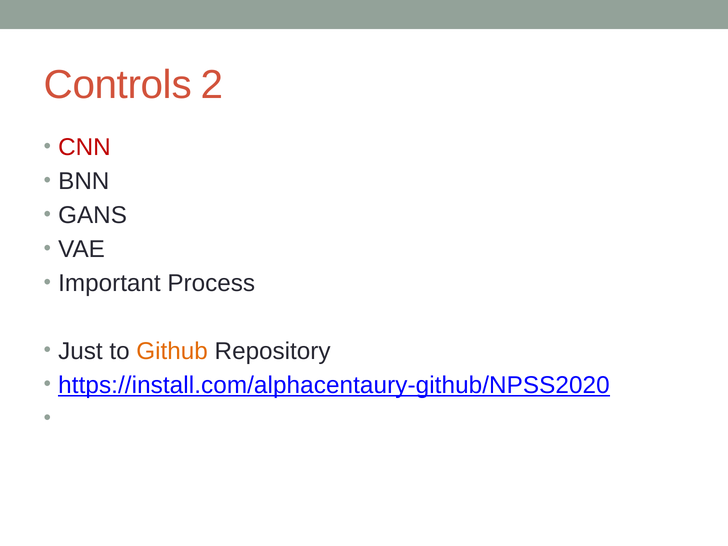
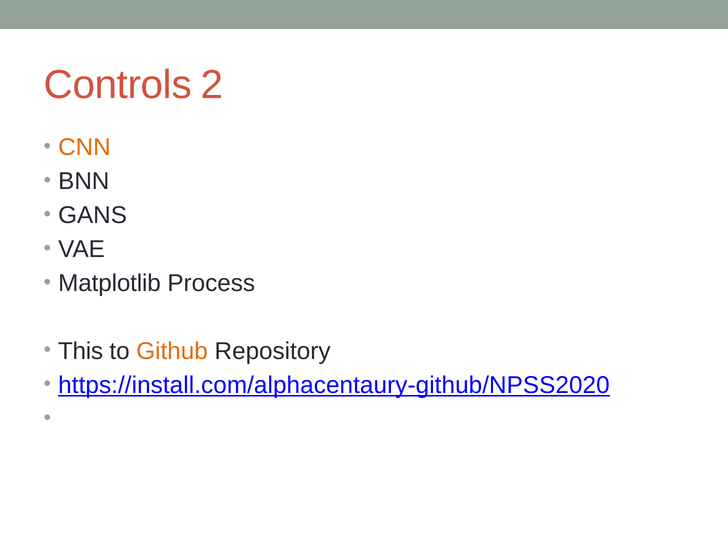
CNN colour: red -> orange
Important: Important -> Matplotlib
Just: Just -> This
